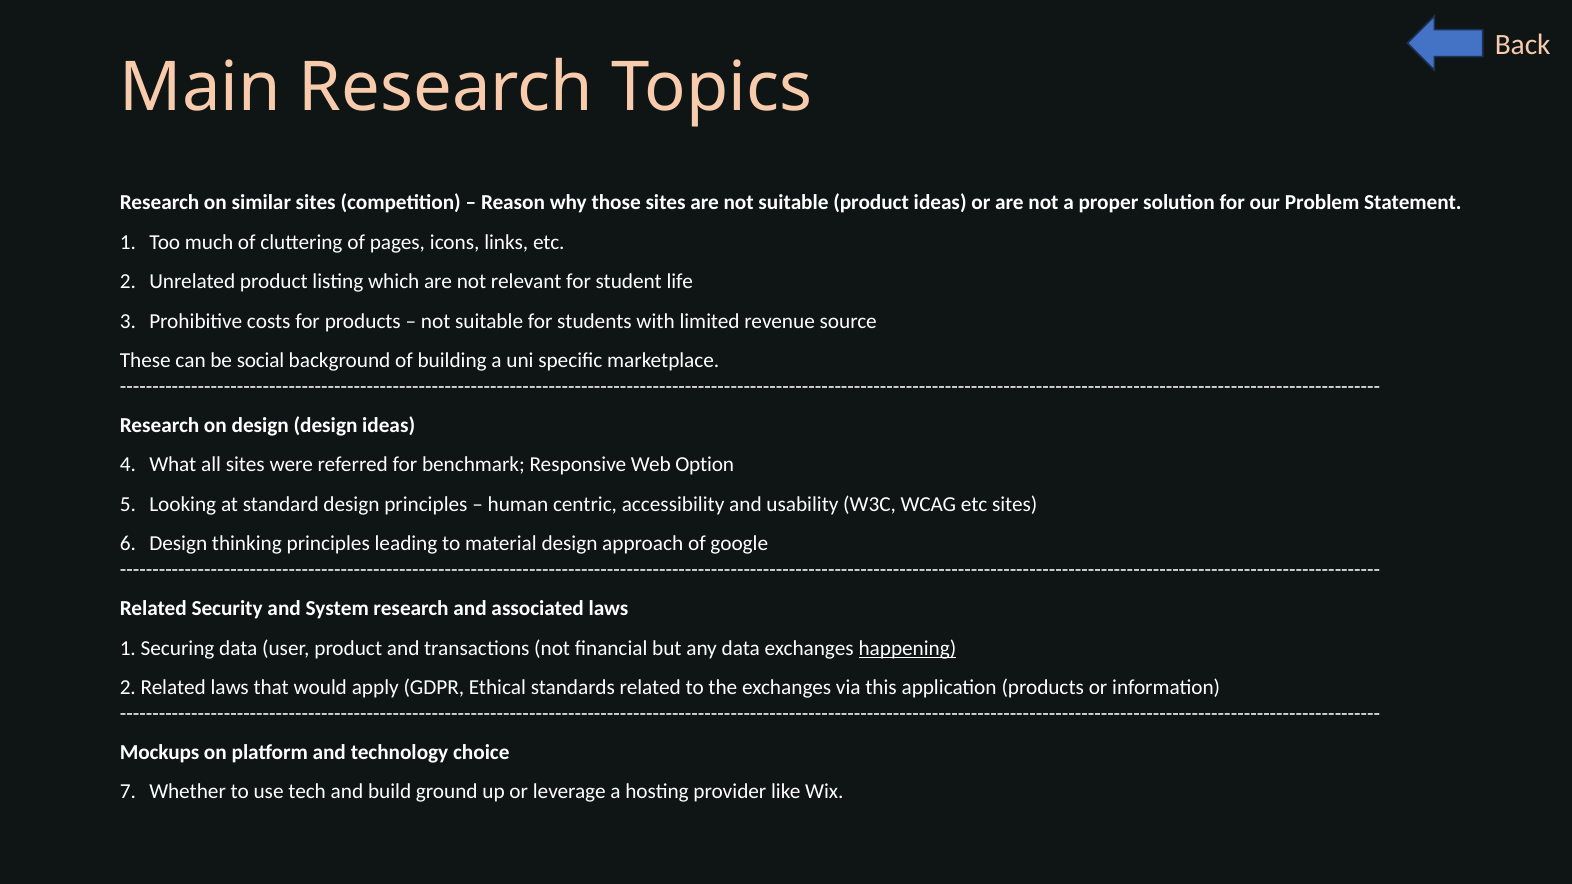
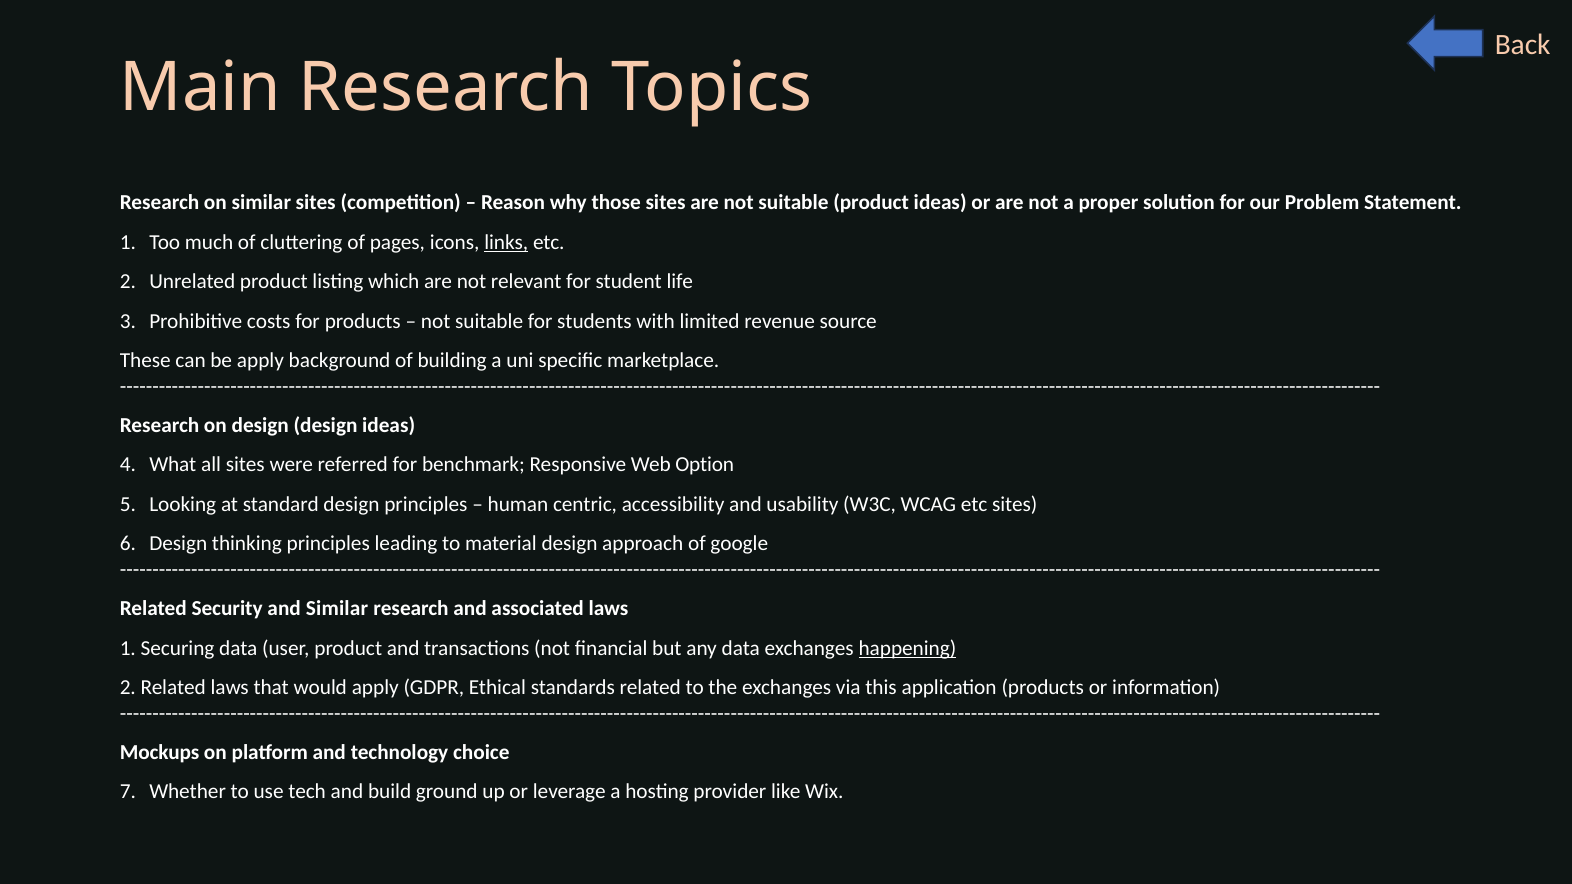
links underline: none -> present
be social: social -> apply
and System: System -> Similar
